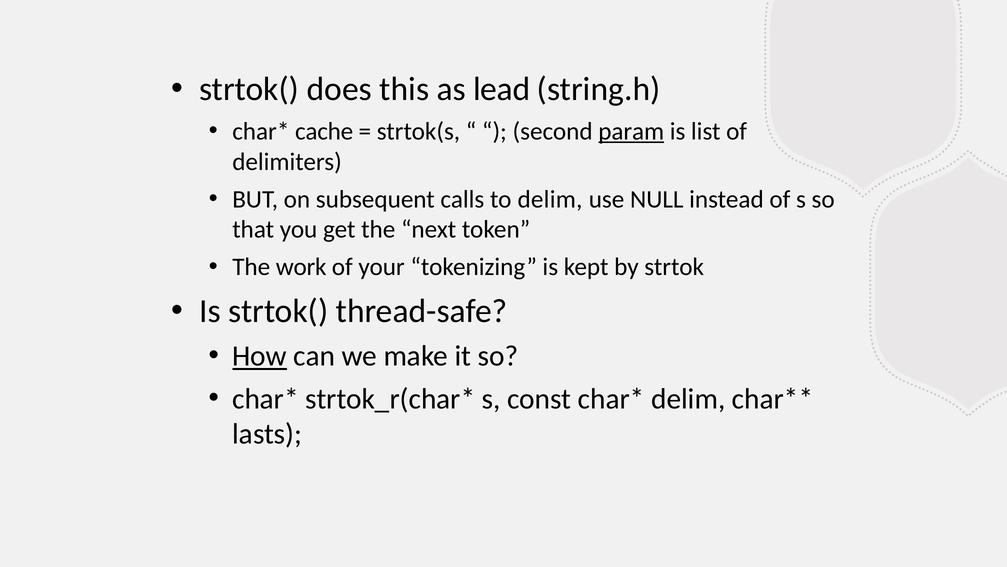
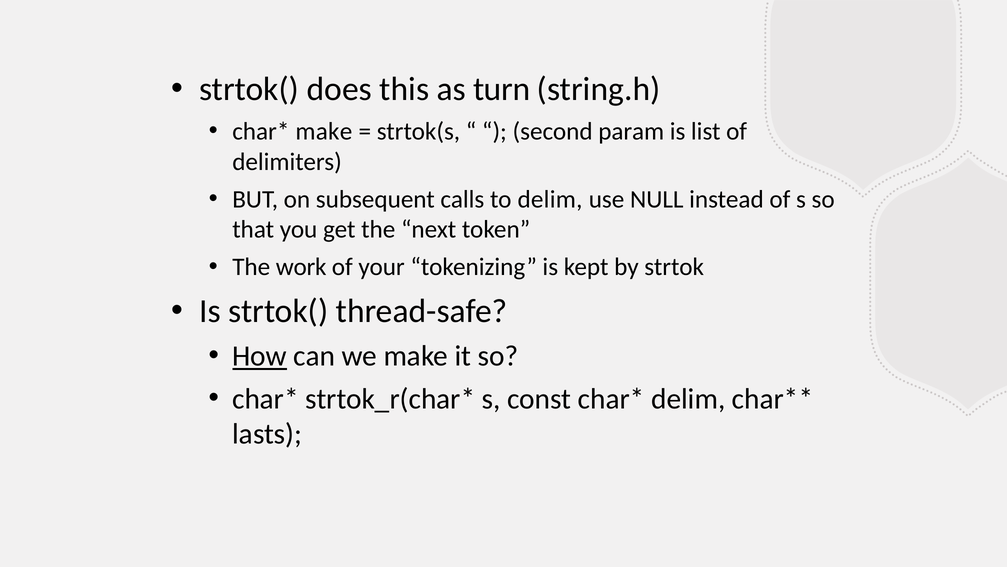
lead: lead -> turn
cache at (324, 131): cache -> make
param underline: present -> none
